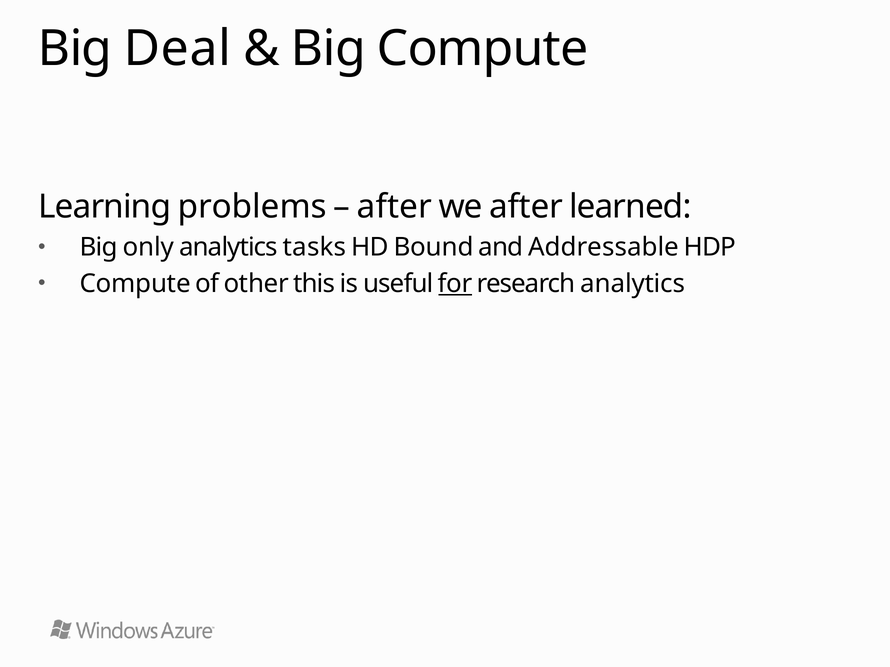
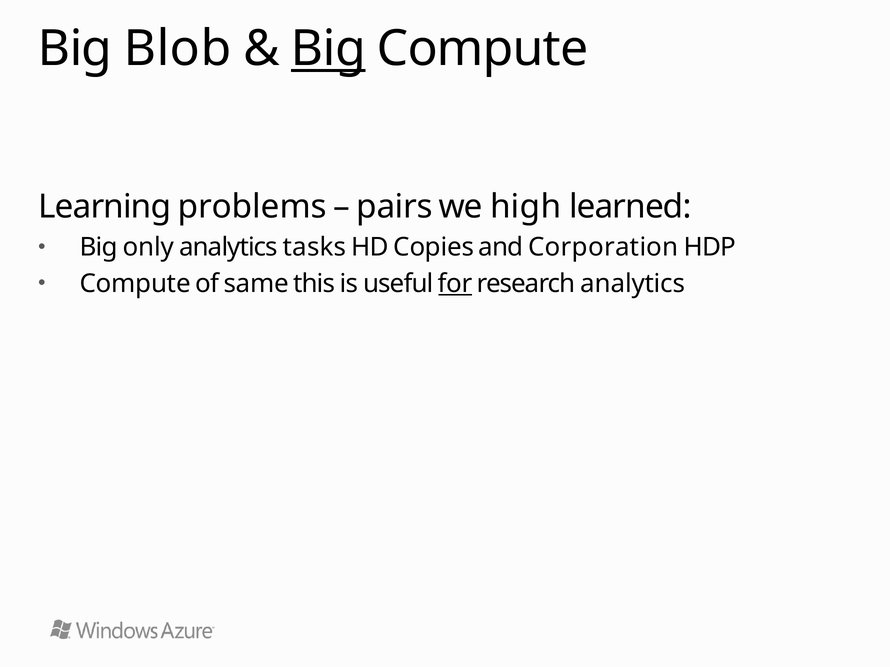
Deal: Deal -> Blob
Big at (328, 49) underline: none -> present
after at (394, 207): after -> pairs
we after: after -> high
Bound: Bound -> Copies
Addressable: Addressable -> Corporation
other: other -> same
